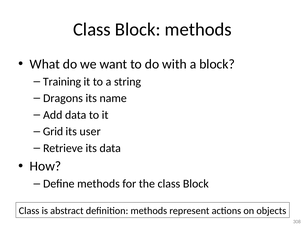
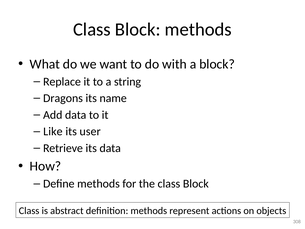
Training: Training -> Replace
Grid: Grid -> Like
